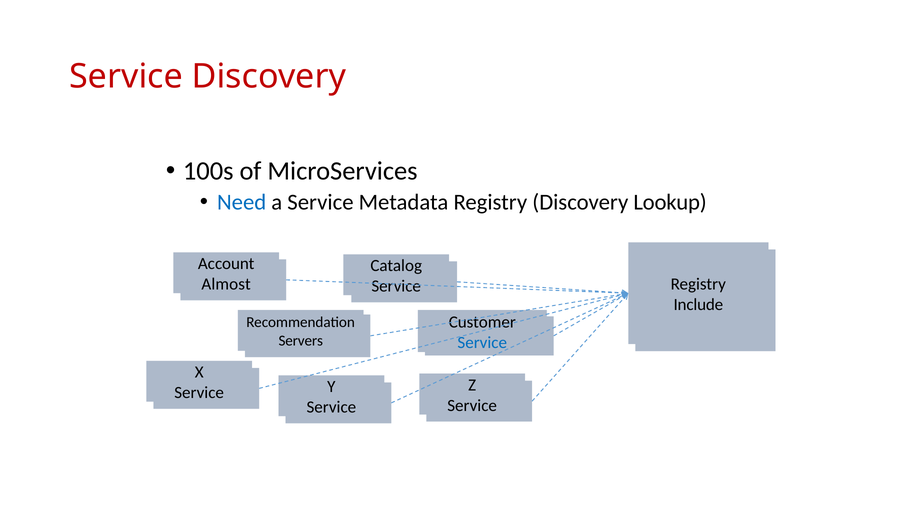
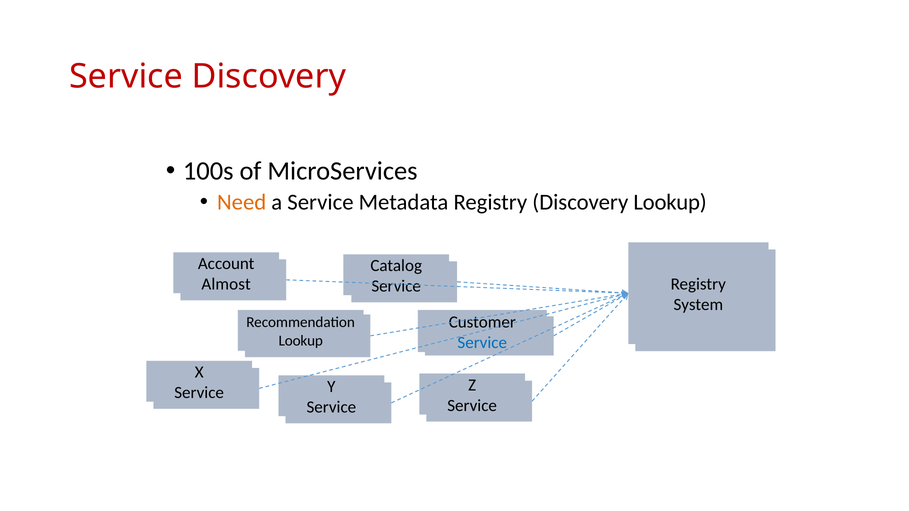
Need colour: blue -> orange
Include: Include -> System
Servers at (301, 341): Servers -> Lookup
